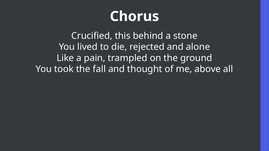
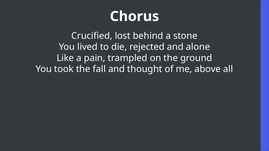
this: this -> lost
